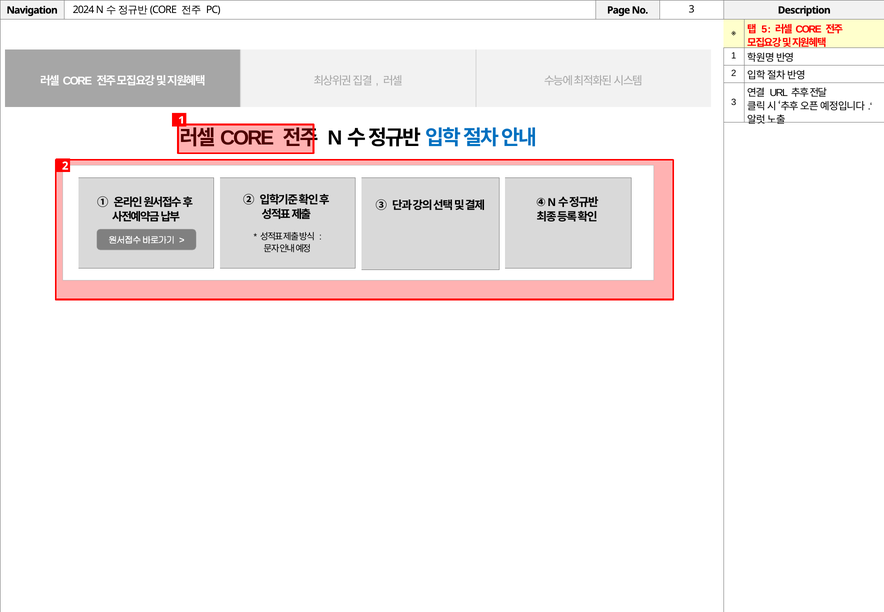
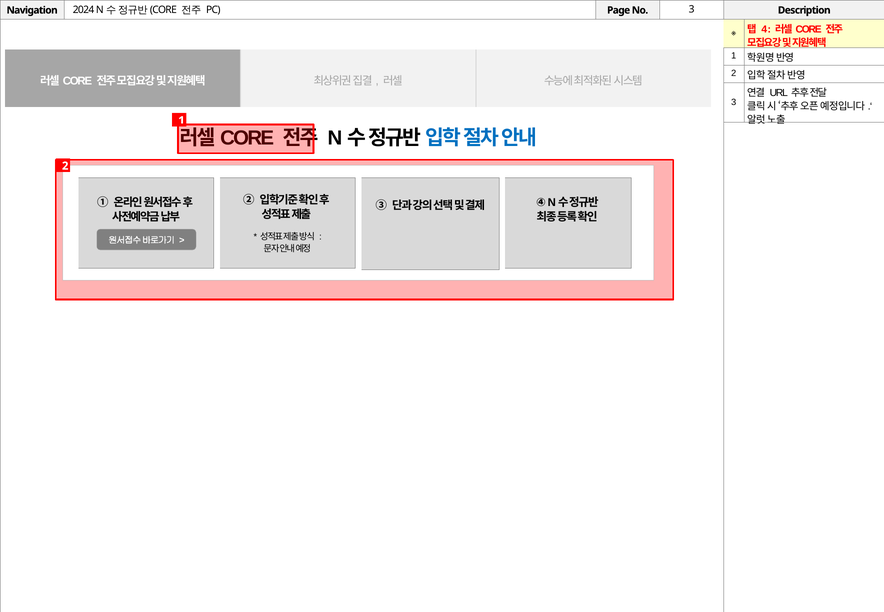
5: 5 -> 4
